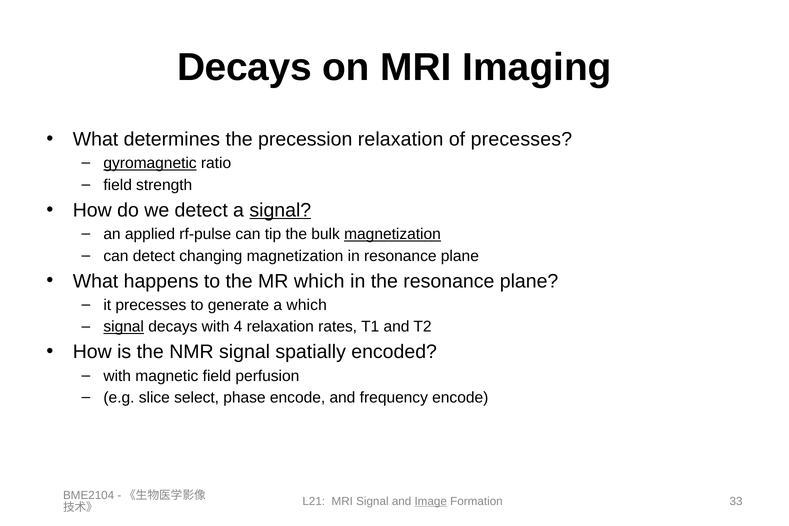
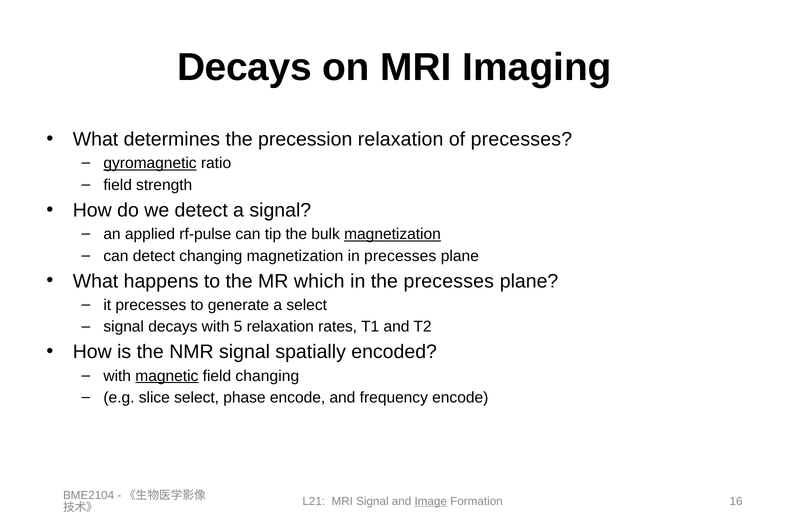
signal at (280, 210) underline: present -> none
in resonance: resonance -> precesses
the resonance: resonance -> precesses
a which: which -> select
signal at (124, 327) underline: present -> none
4: 4 -> 5
magnetic underline: none -> present
field perfusion: perfusion -> changing
33: 33 -> 16
